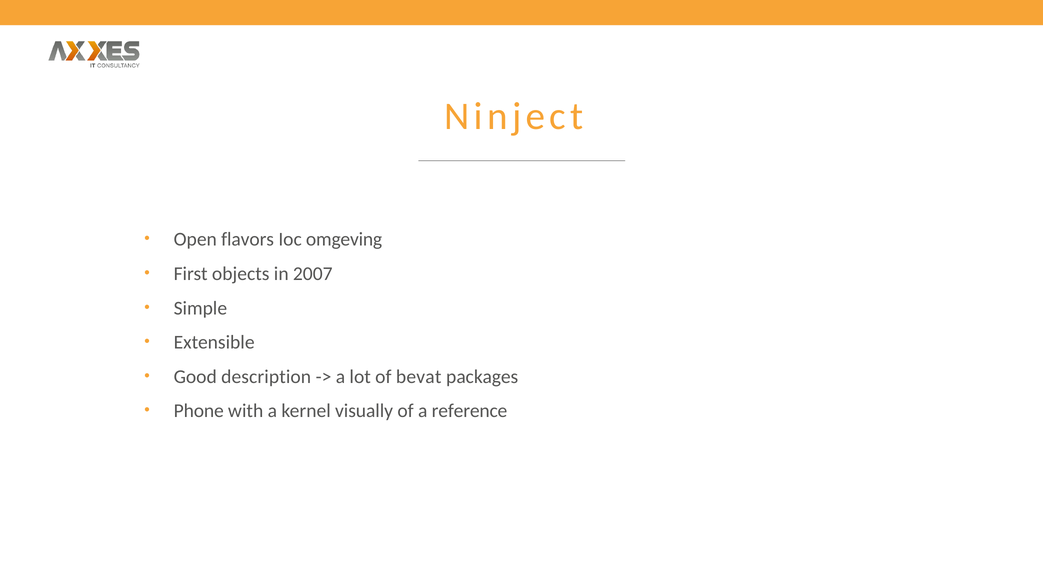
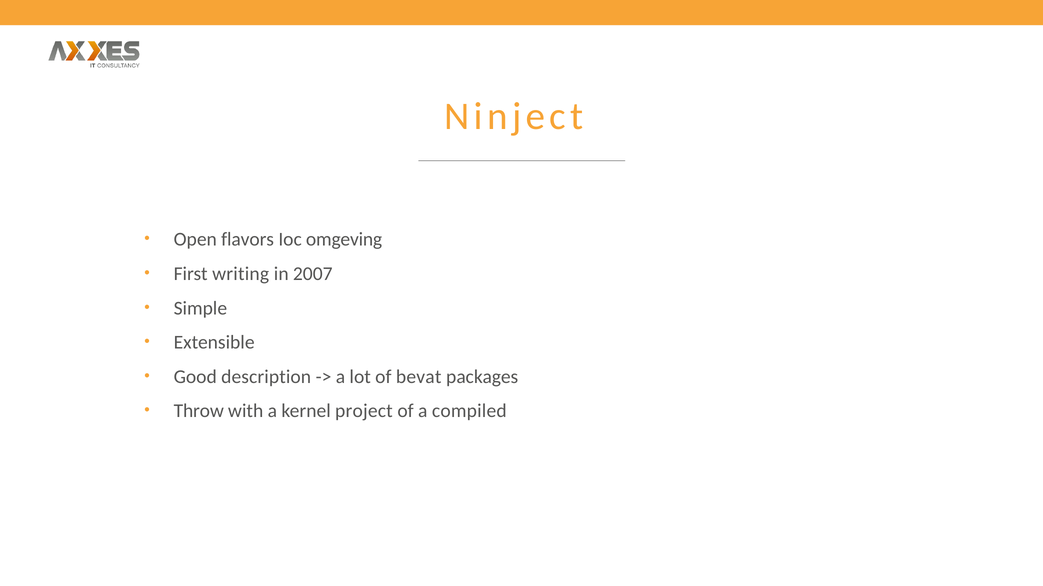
objects: objects -> writing
Phone: Phone -> Throw
visually: visually -> project
reference: reference -> compiled
